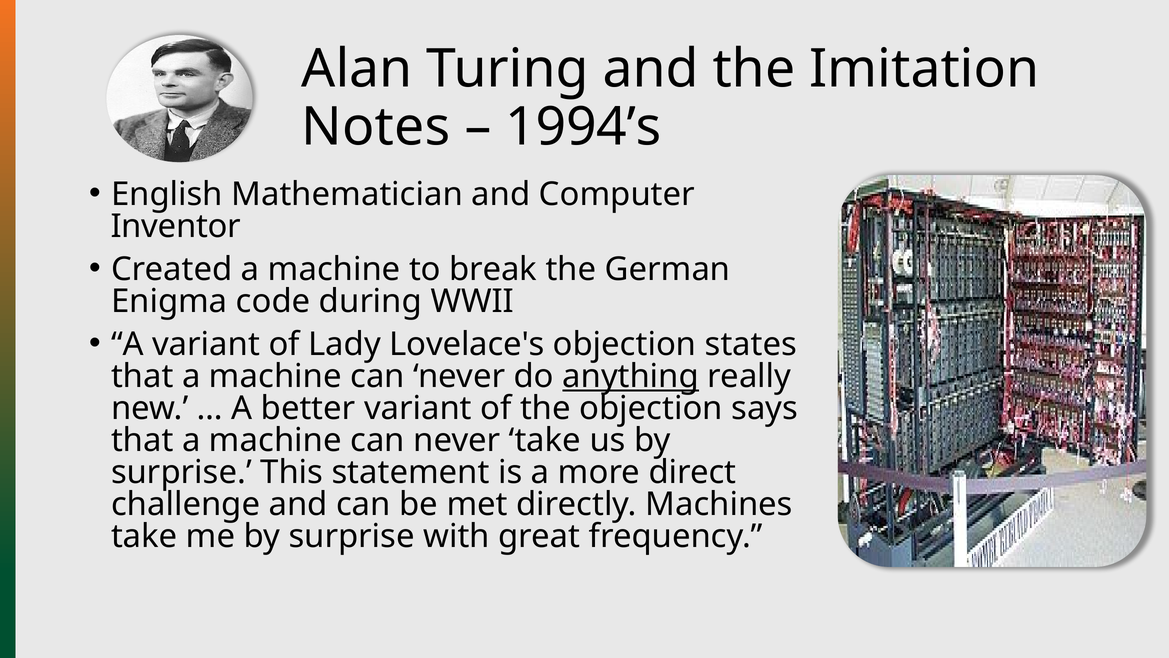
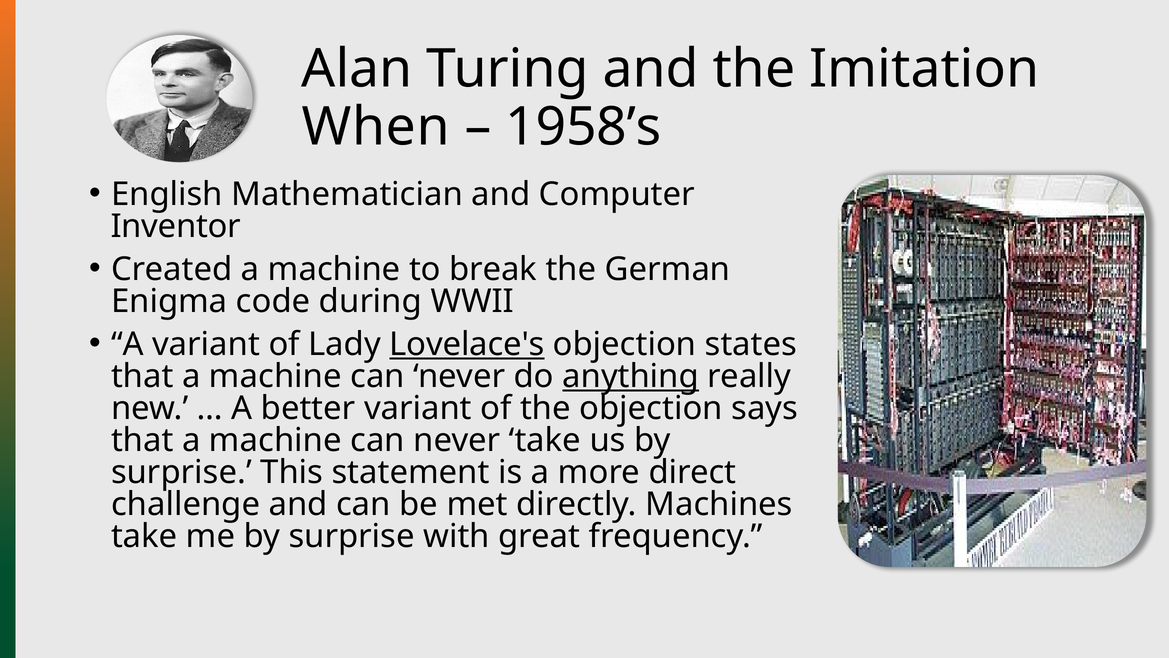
Notes: Notes -> When
1994’s: 1994’s -> 1958’s
Lovelace's underline: none -> present
